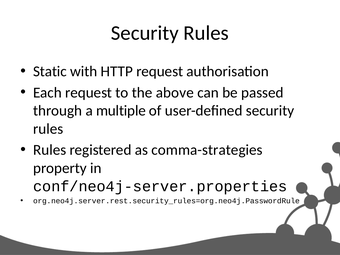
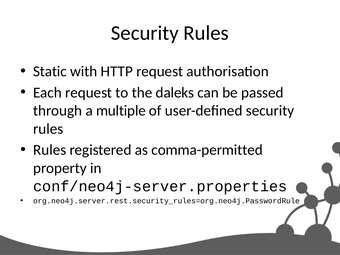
above: above -> daleks
comma-strategies: comma-strategies -> comma-permitted
